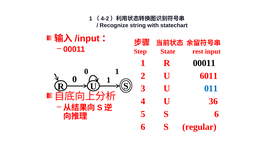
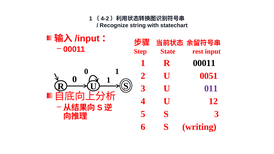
6011: 6011 -> 0051
011 colour: blue -> purple
36: 36 -> 12
S 6: 6 -> 3
regular: regular -> writing
